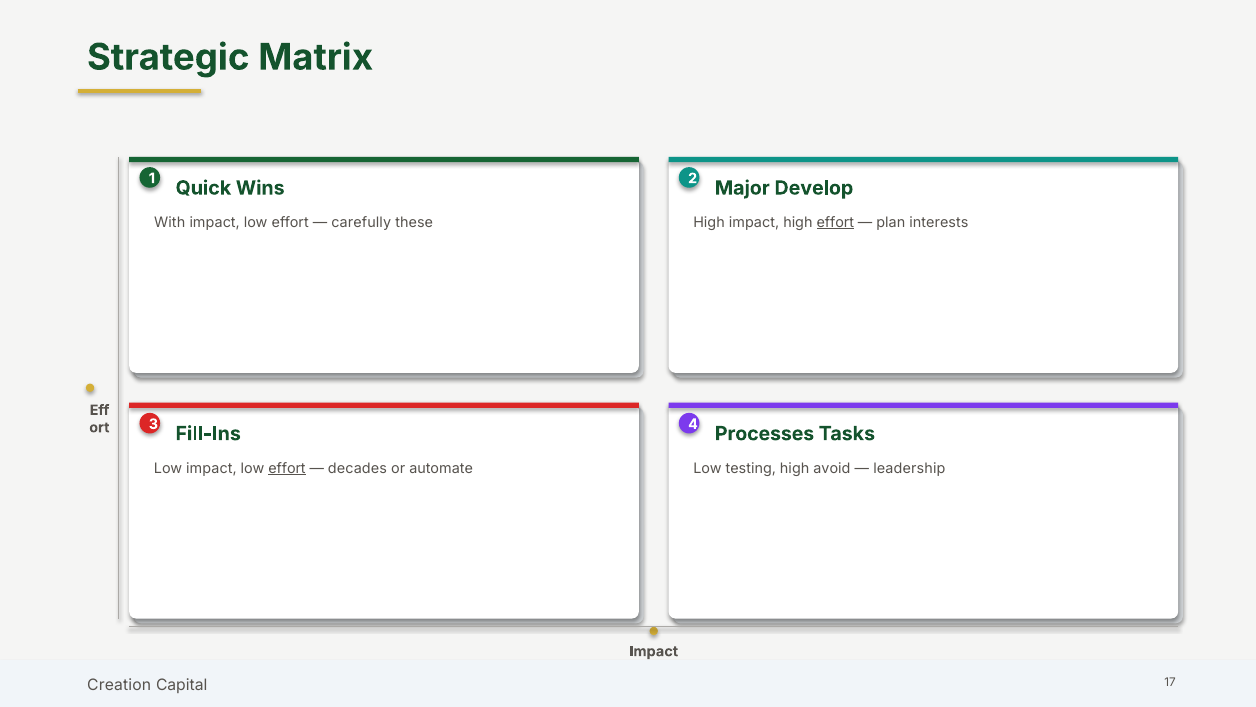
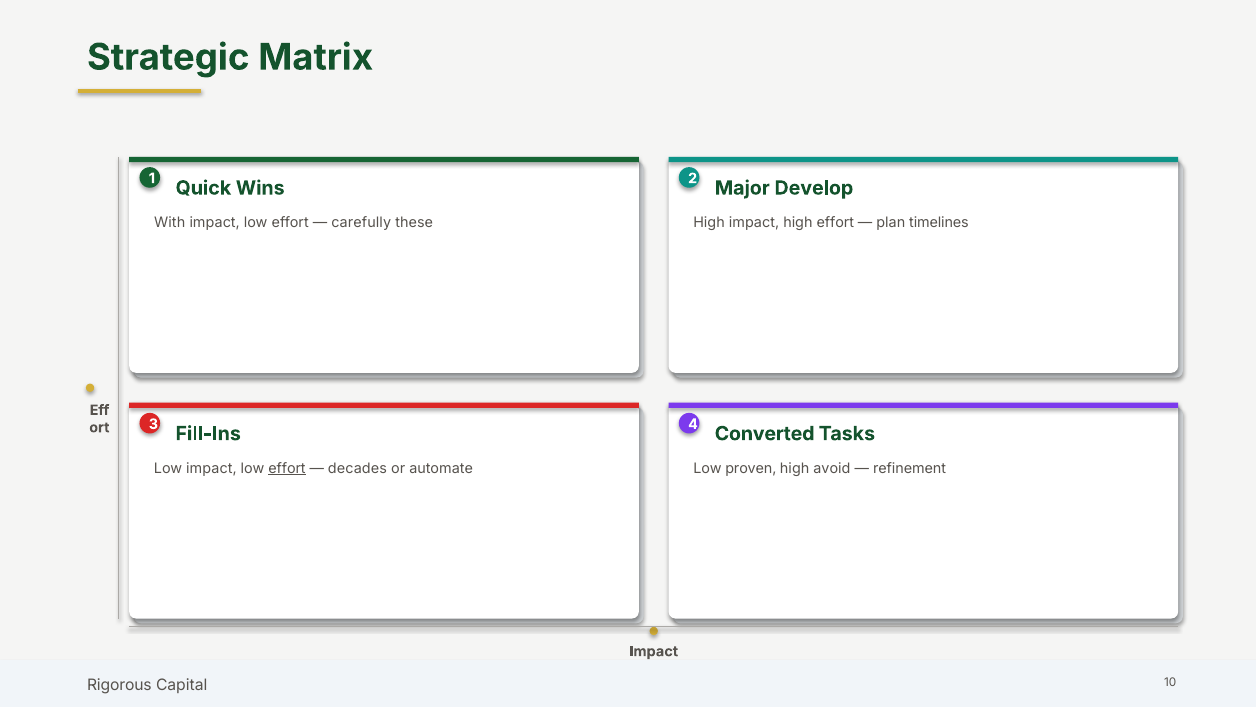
effort at (835, 223) underline: present -> none
interests: interests -> timelines
Processes: Processes -> Converted
testing: testing -> proven
leadership: leadership -> refinement
Creation: Creation -> Rigorous
17: 17 -> 10
